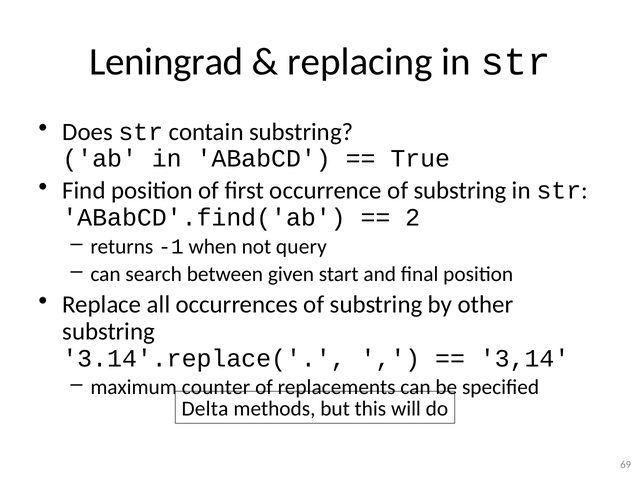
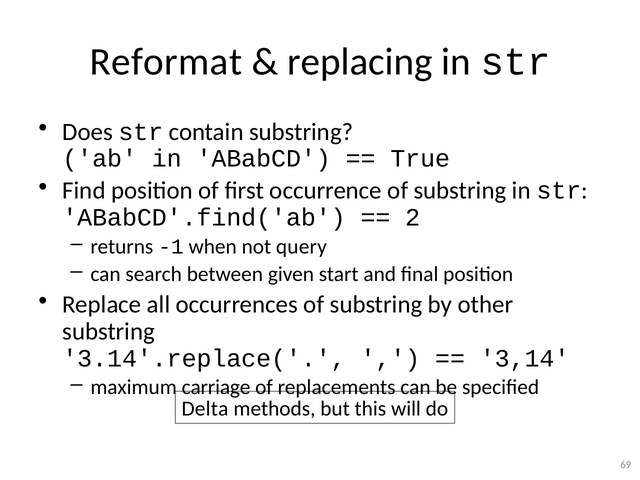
Leningrad: Leningrad -> Reformat
counter: counter -> carriage
